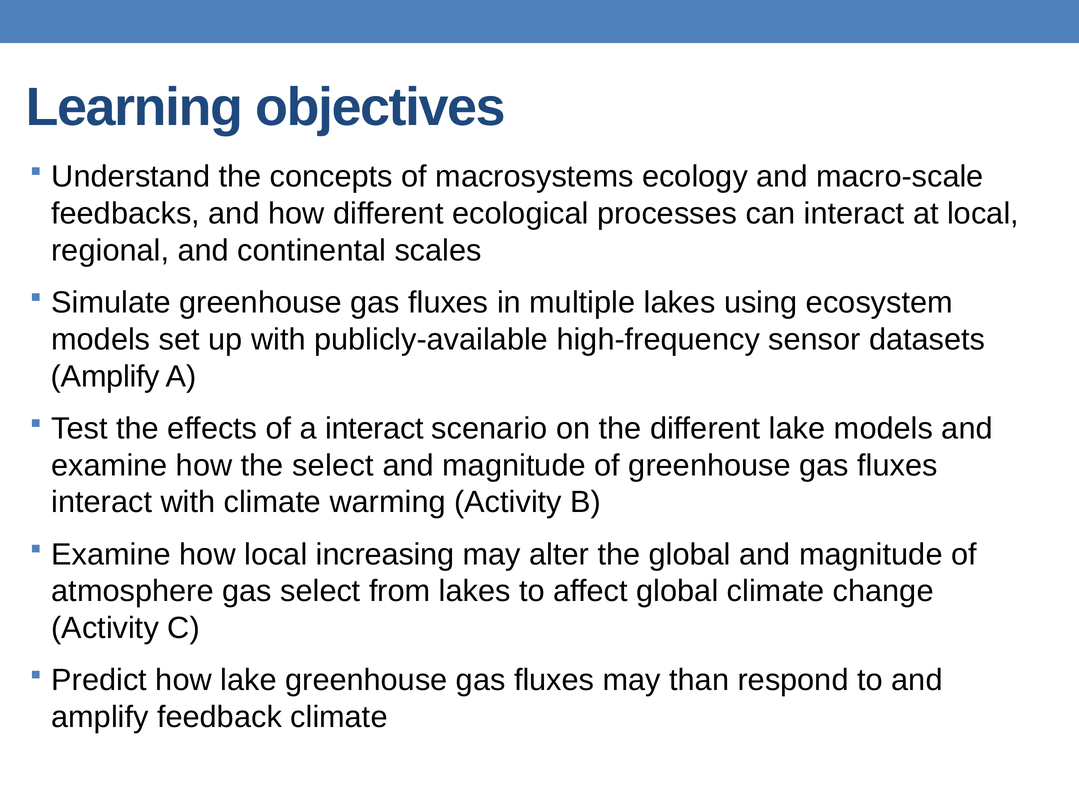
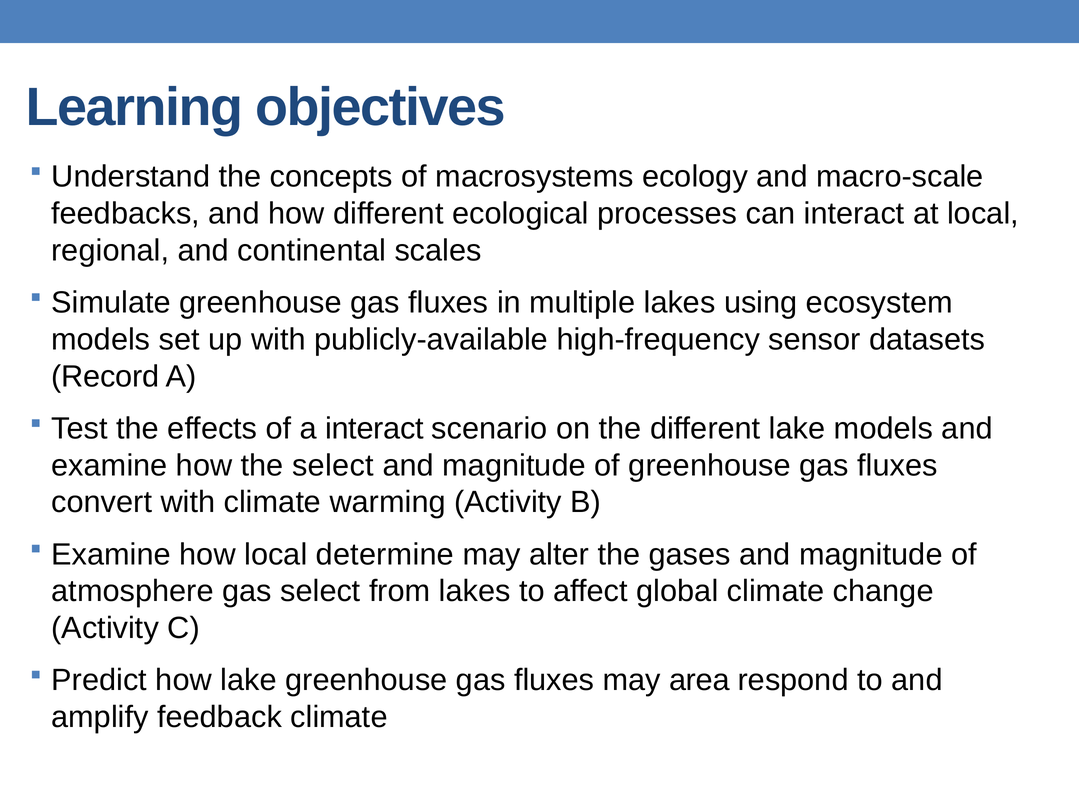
Amplify at (105, 377): Amplify -> Record
interact at (102, 503): interact -> convert
increasing: increasing -> determine
the global: global -> gases
than: than -> area
